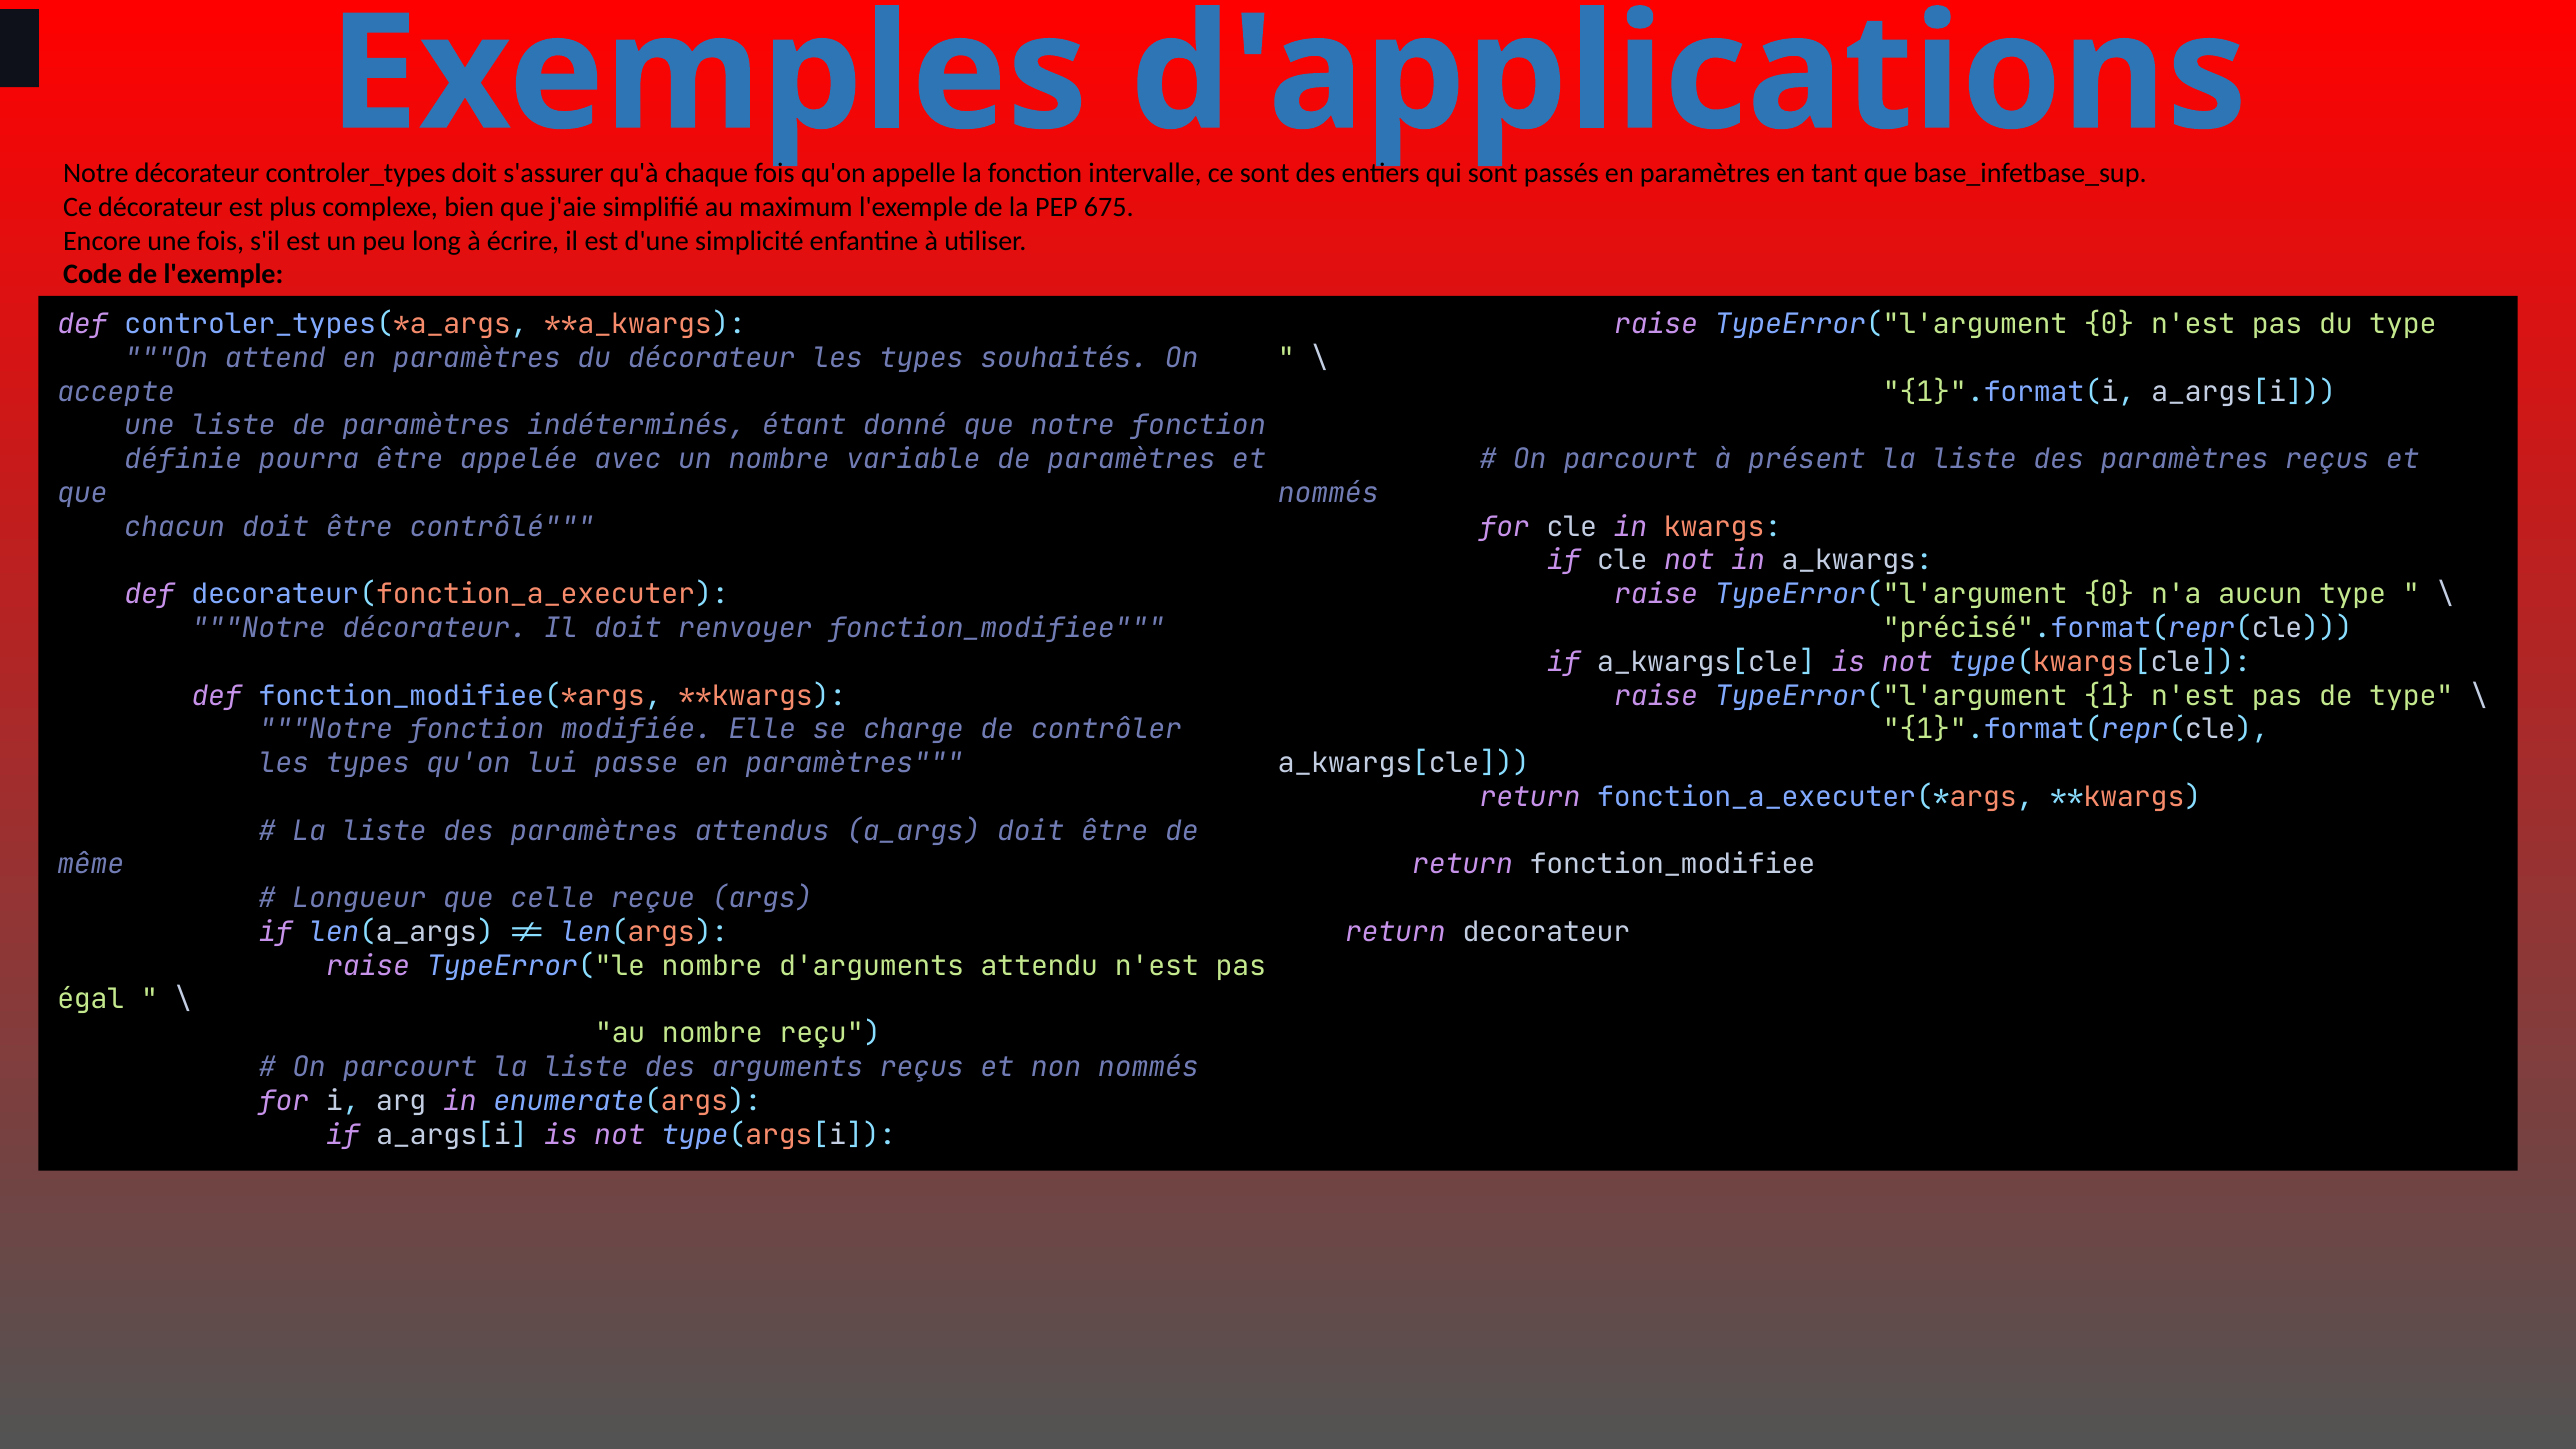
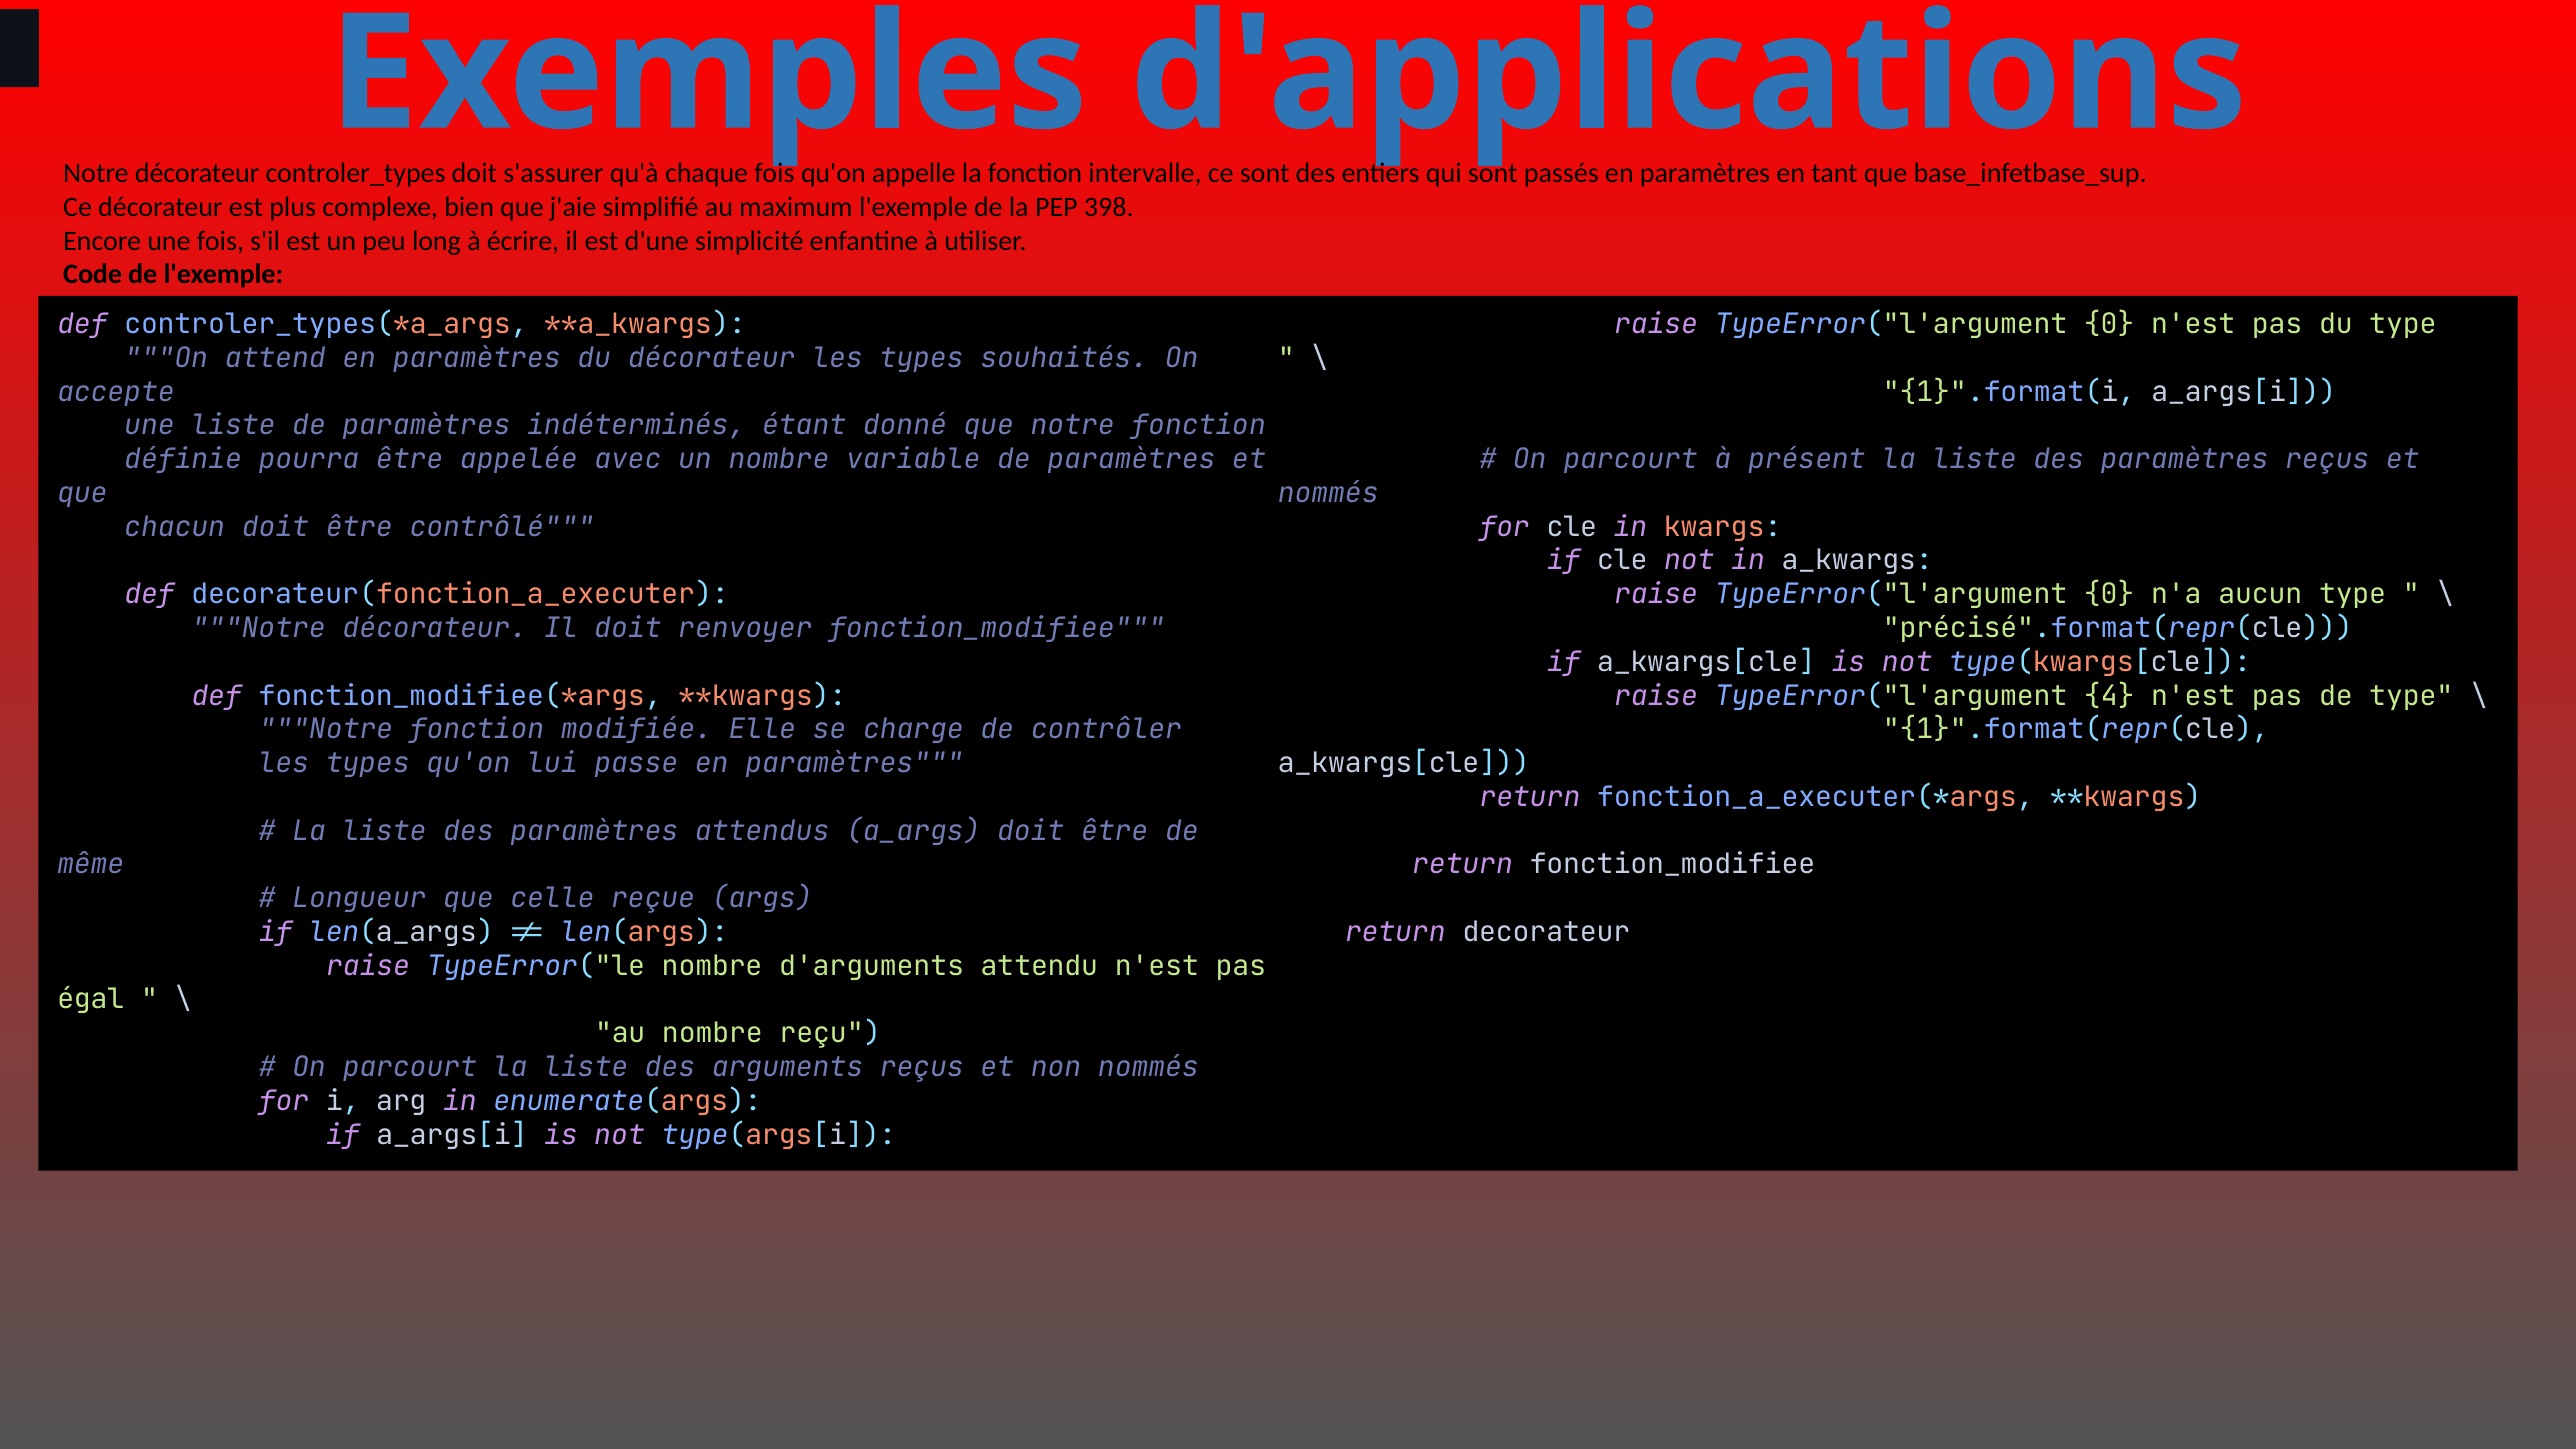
675: 675 -> 398
1: 1 -> 4
